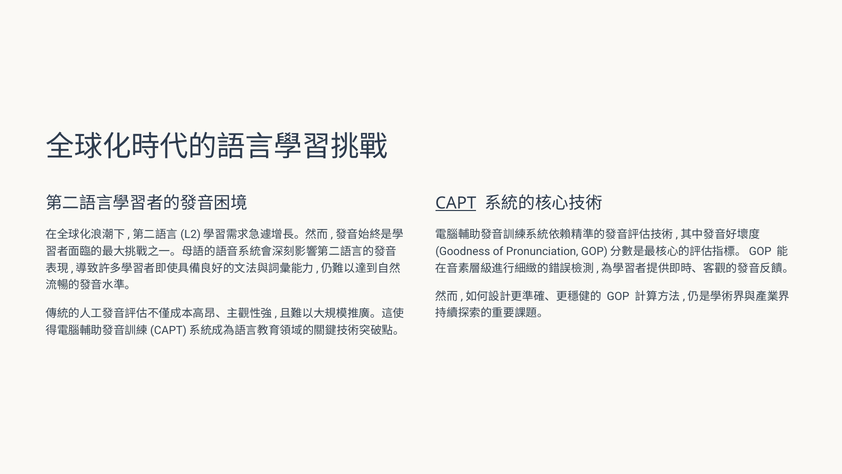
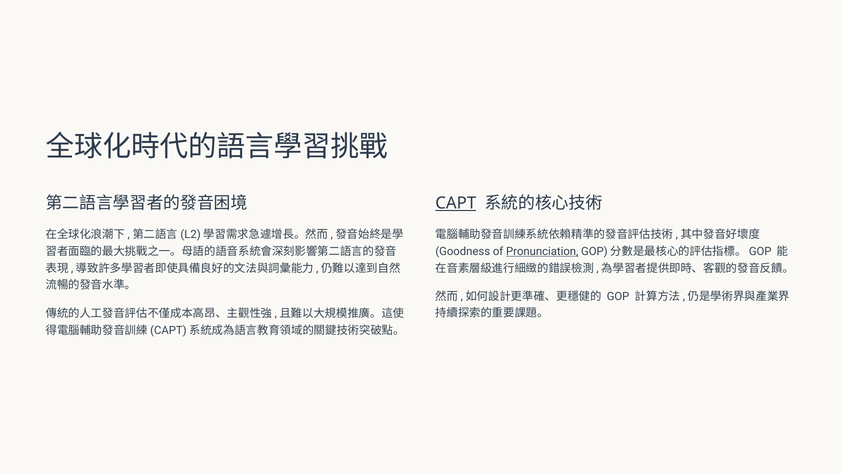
Pronunciation underline: none -> present
